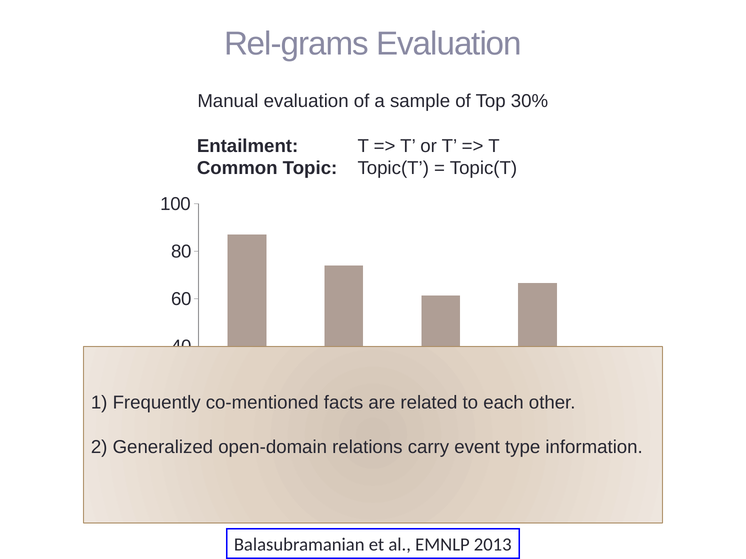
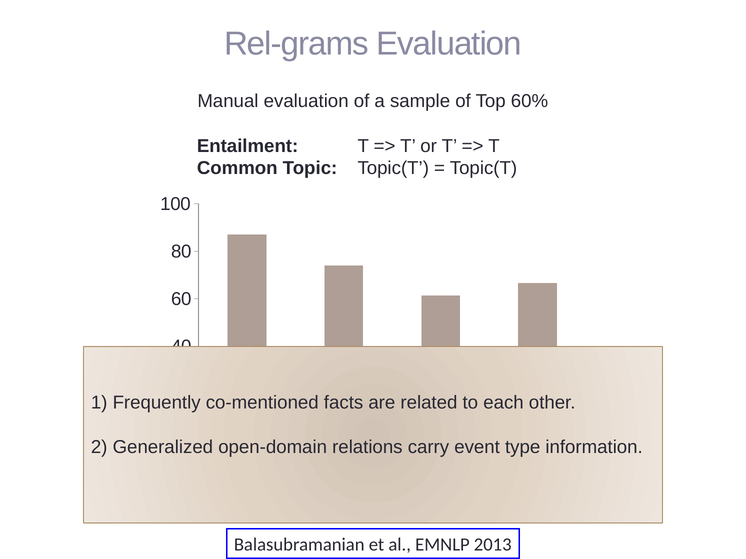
30%: 30% -> 60%
